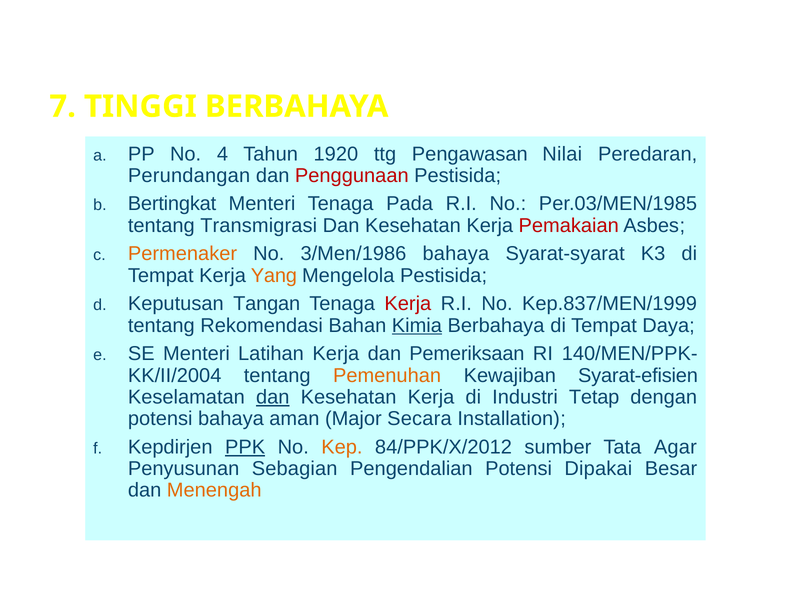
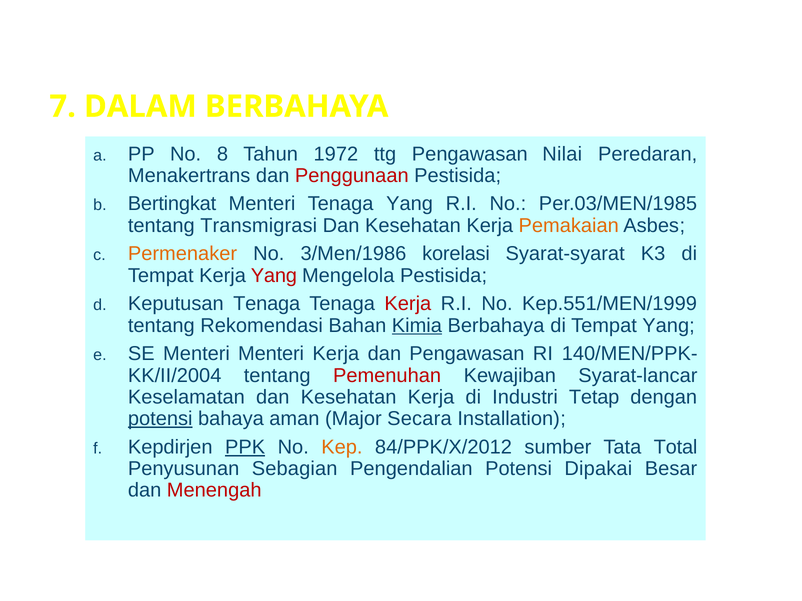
TINGGI: TINGGI -> DALAM
4: 4 -> 8
1920: 1920 -> 1972
Perundangan: Perundangan -> Menakertrans
Tenaga Pada: Pada -> Yang
Pemakaian colour: red -> orange
3/Men/1986 bahaya: bahaya -> korelasi
Yang at (274, 276) colour: orange -> red
Keputusan Tangan: Tangan -> Tenaga
Kep.837/MEN/1999: Kep.837/MEN/1999 -> Kep.551/MEN/1999
Tempat Daya: Daya -> Yang
Menteri Latihan: Latihan -> Menteri
dan Pemeriksaan: Pemeriksaan -> Pengawasan
Pemenuhan colour: orange -> red
Syarat-efisien: Syarat-efisien -> Syarat-lancar
dan at (273, 397) underline: present -> none
potensi at (160, 419) underline: none -> present
Agar: Agar -> Total
Menengah colour: orange -> red
